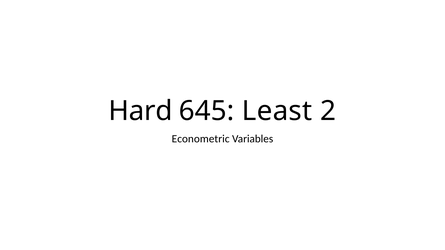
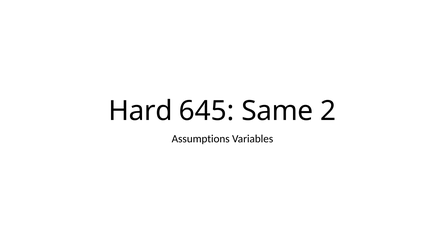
Least: Least -> Same
Econometric: Econometric -> Assumptions
